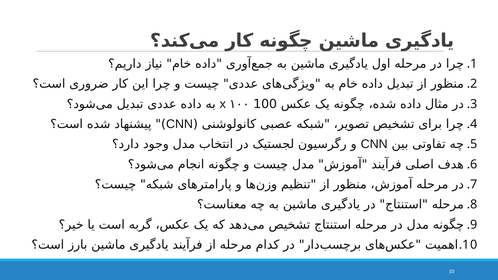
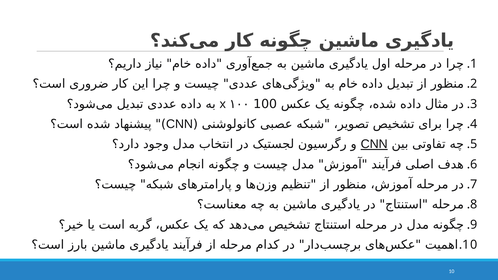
CNN at (374, 144) underline: none -> present
